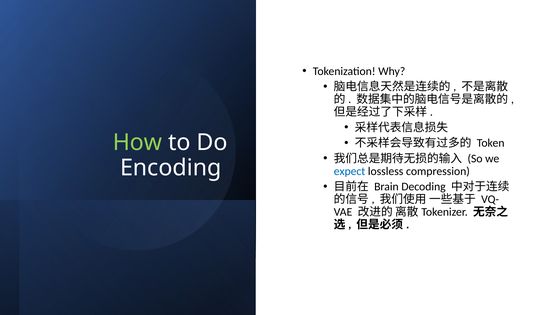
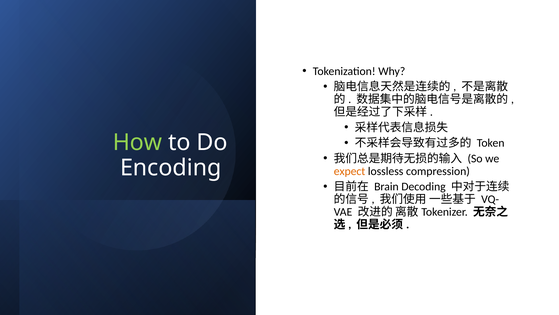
expect colour: blue -> orange
